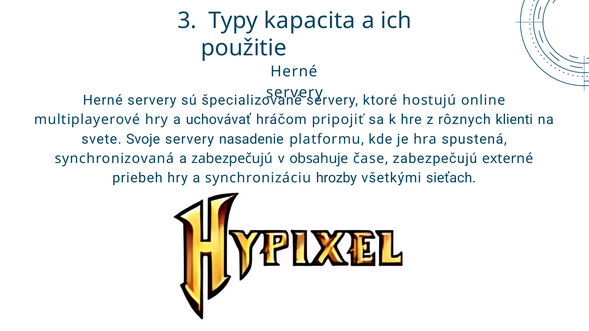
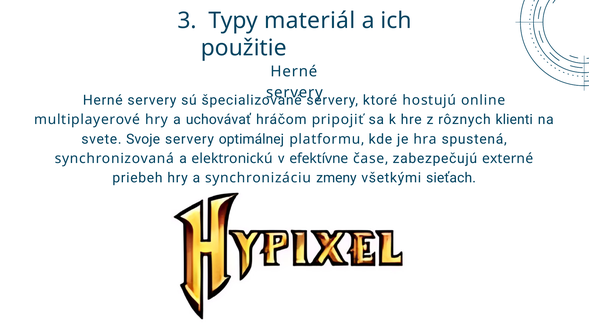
kapacita: kapacita -> materiál
nasadenie: nasadenie -> optimálnej
a zabezpečujú: zabezpečujú -> elektronickú
obsahuje: obsahuje -> efektívne
hrozby: hrozby -> zmeny
